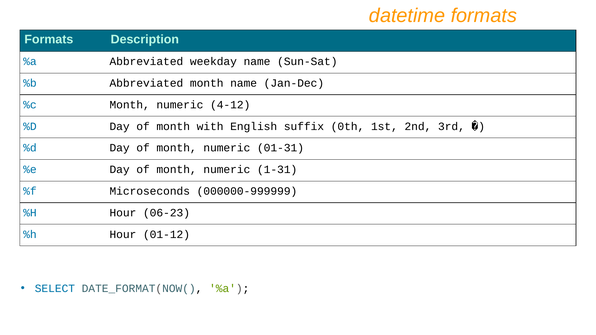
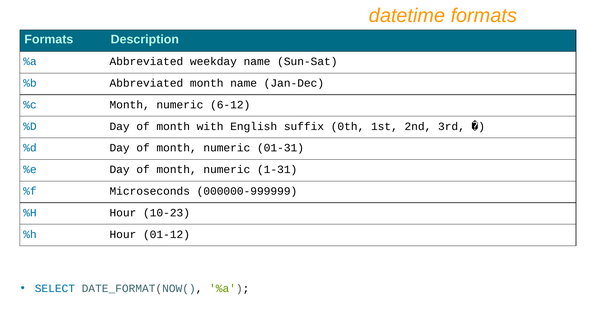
4-12: 4-12 -> 6-12
06-23: 06-23 -> 10-23
